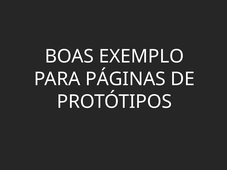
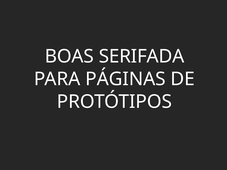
EXEMPLO: EXEMPLO -> SERIFADA
